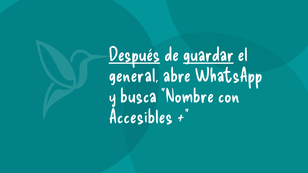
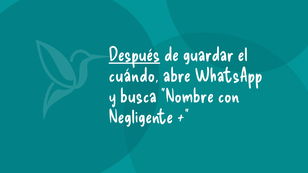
guardar underline: present -> none
general: general -> cuándo
Accesibles: Accesibles -> Negligente
